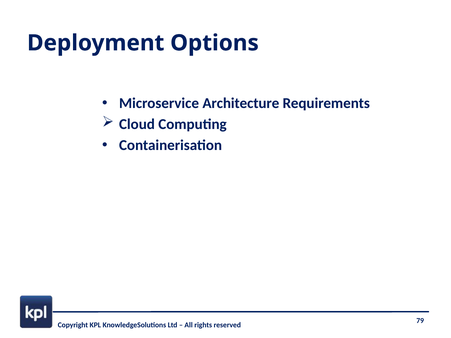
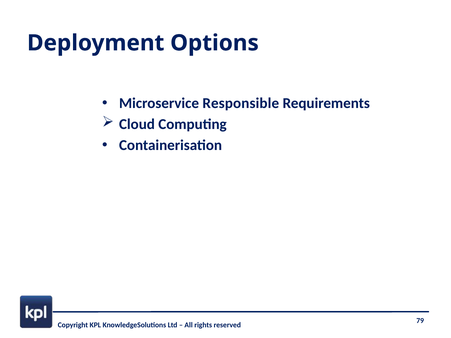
Architecture: Architecture -> Responsible
